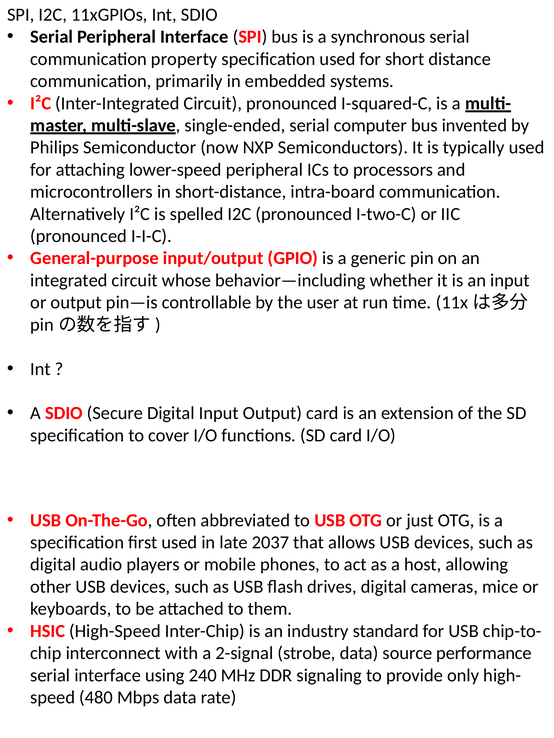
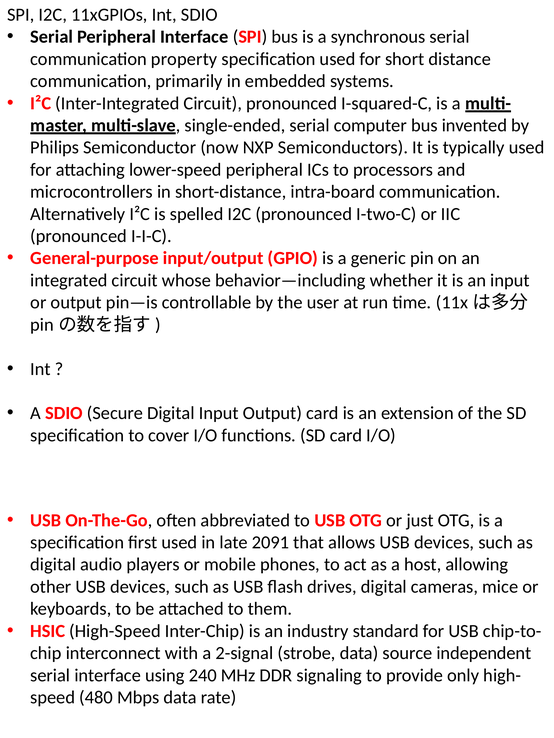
2037: 2037 -> 2091
performance: performance -> independent
